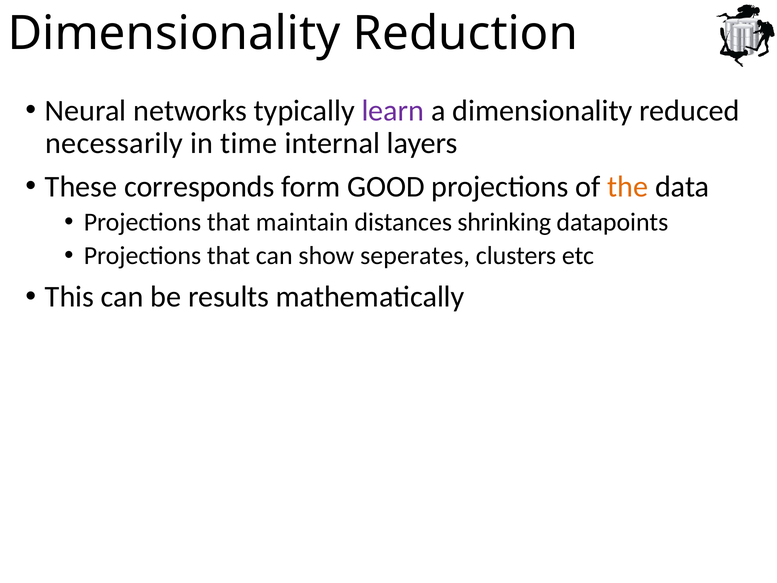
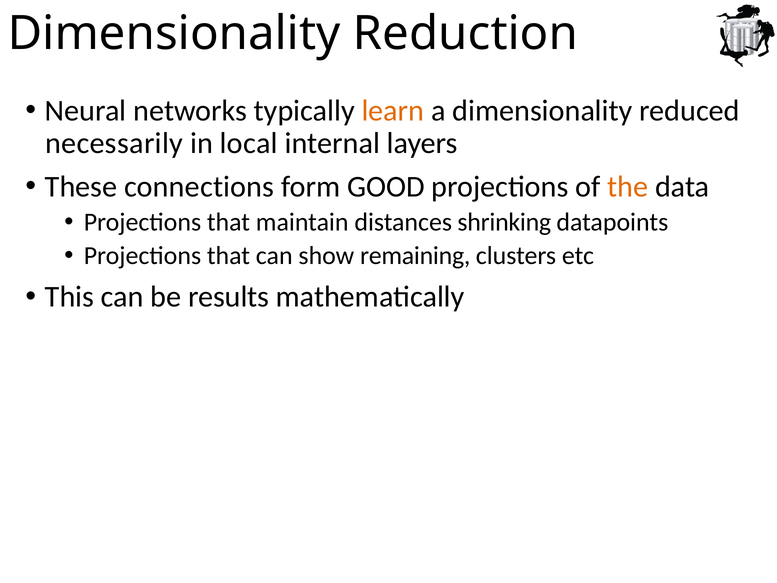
learn colour: purple -> orange
time: time -> local
corresponds: corresponds -> connections
seperates: seperates -> remaining
